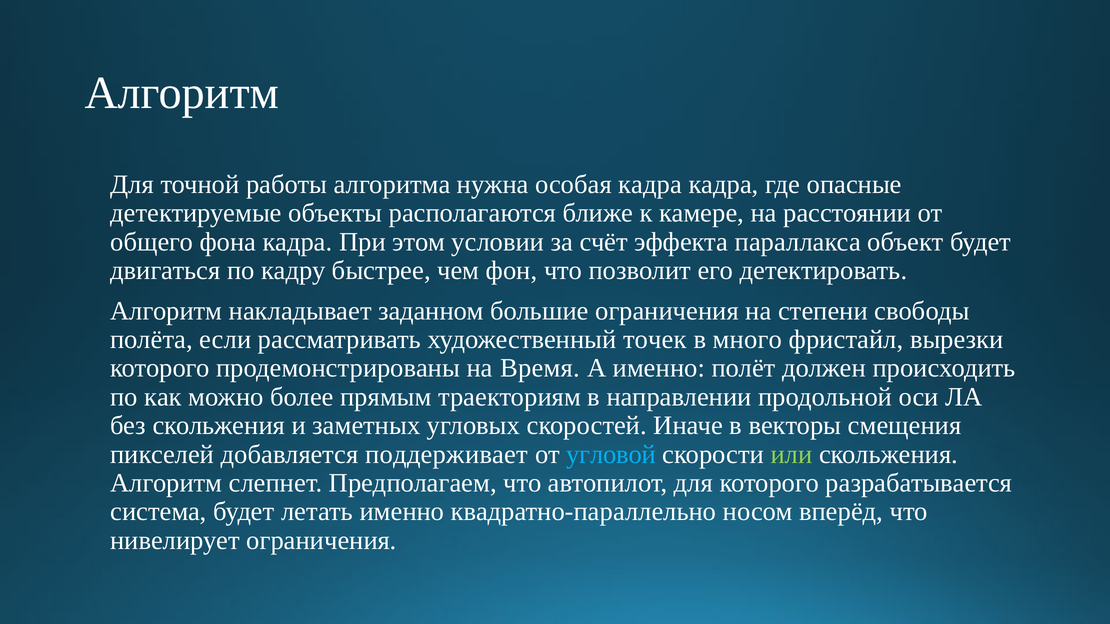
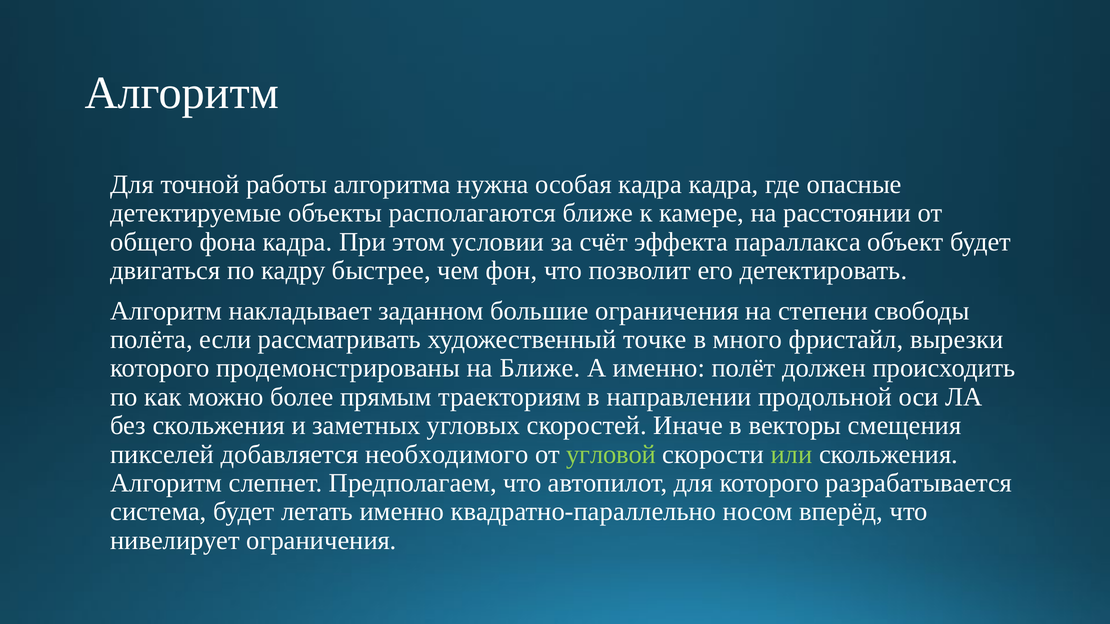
точек: точек -> точке
на Время: Время -> Ближе
поддерживает: поддерживает -> необходимого
угловой colour: light blue -> light green
